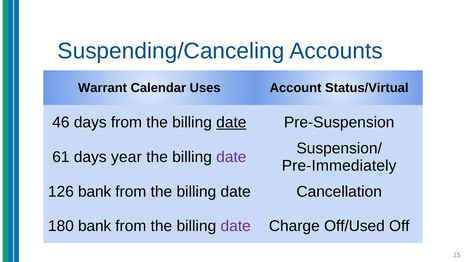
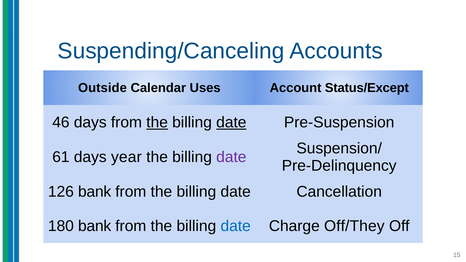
Warrant: Warrant -> Outside
Status/Virtual: Status/Virtual -> Status/Except
the at (157, 122) underline: none -> present
Pre-Immediately: Pre-Immediately -> Pre-Delinquency
date at (236, 226) colour: purple -> blue
Off/Used: Off/Used -> Off/They
